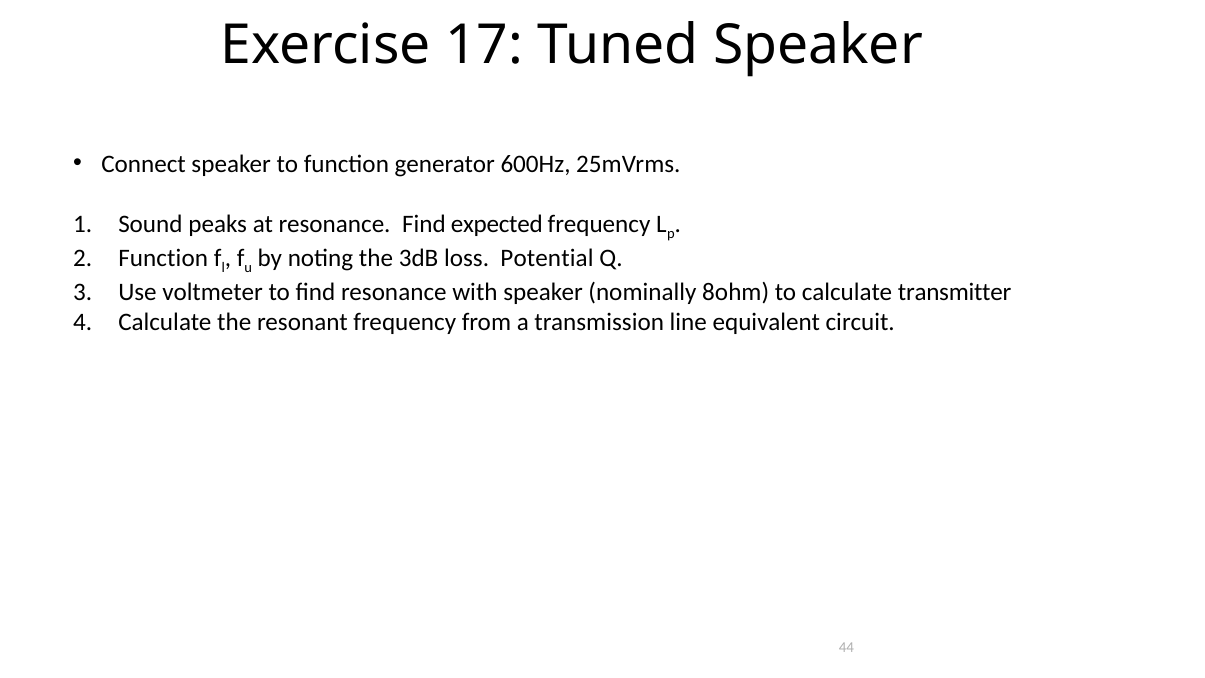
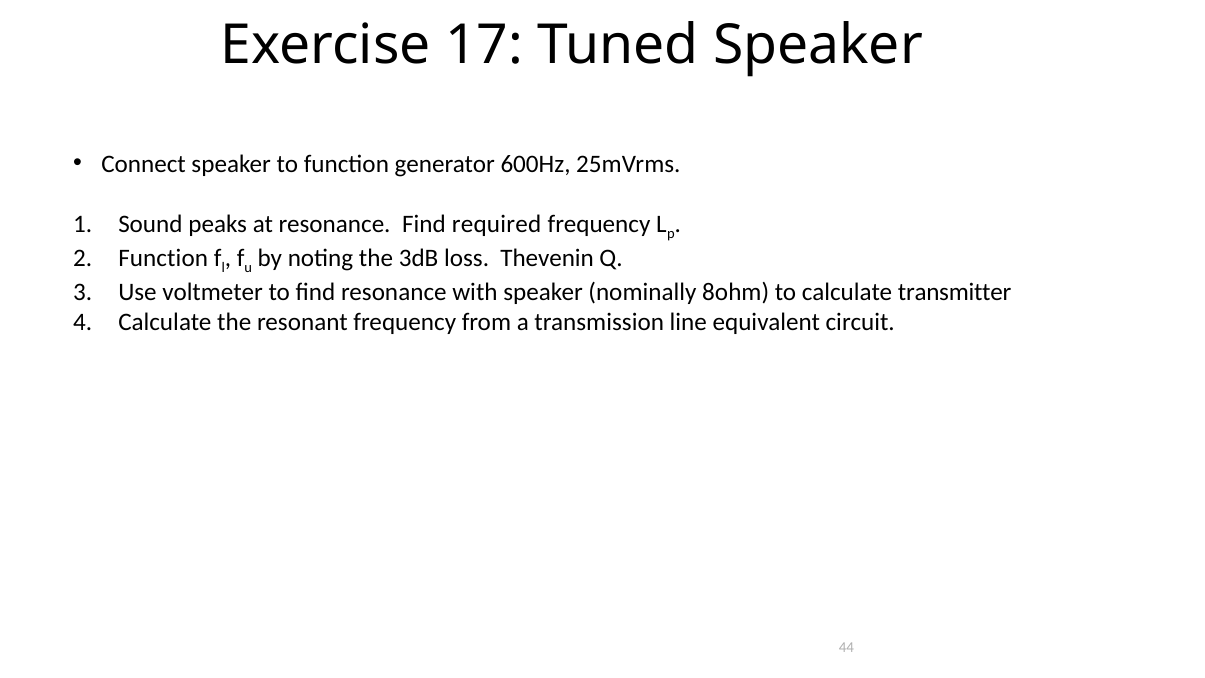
expected: expected -> required
Potential: Potential -> Thevenin
